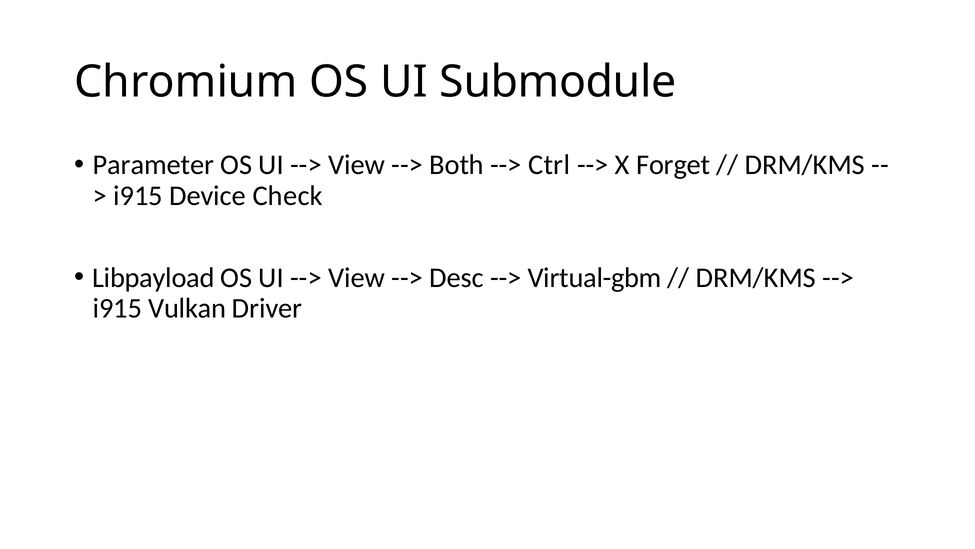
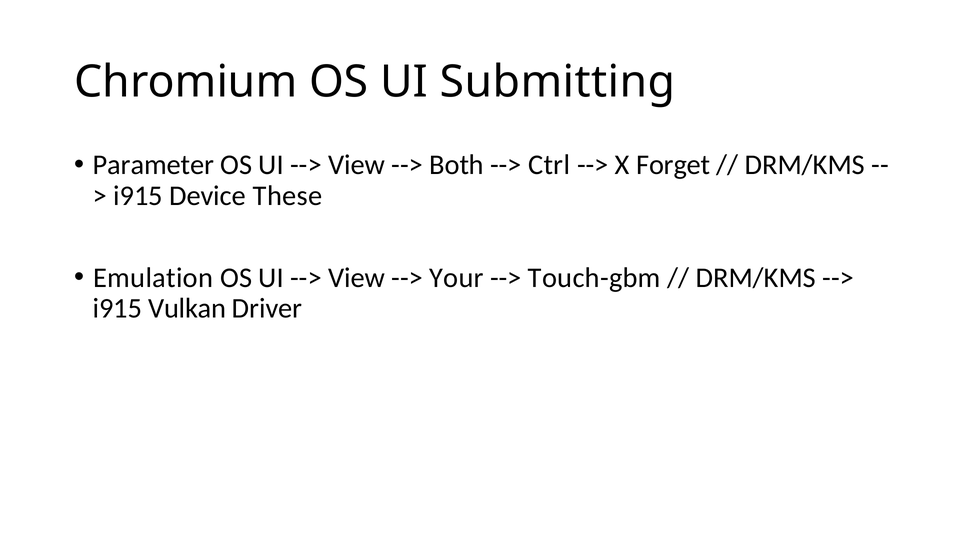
Submodule: Submodule -> Submitting
Check: Check -> These
Libpayload: Libpayload -> Emulation
Desc: Desc -> Your
Virtual-gbm: Virtual-gbm -> Touch-gbm
